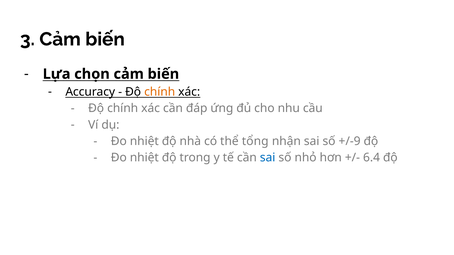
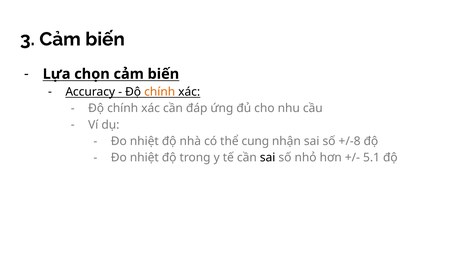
tổng: tổng -> cung
+/-9: +/-9 -> +/-8
sai at (268, 158) colour: blue -> black
6.4: 6.4 -> 5.1
